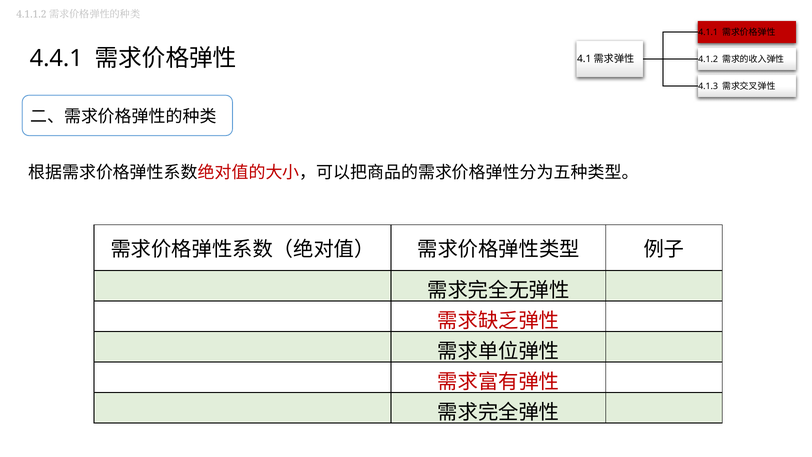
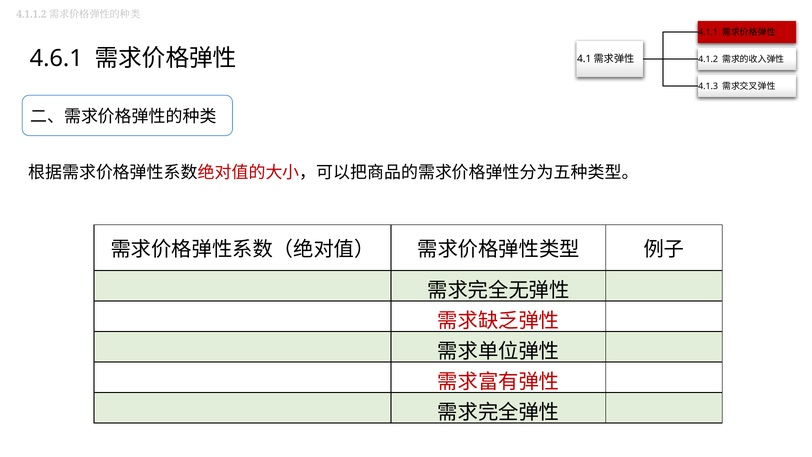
4.4.1: 4.4.1 -> 4.6.1
